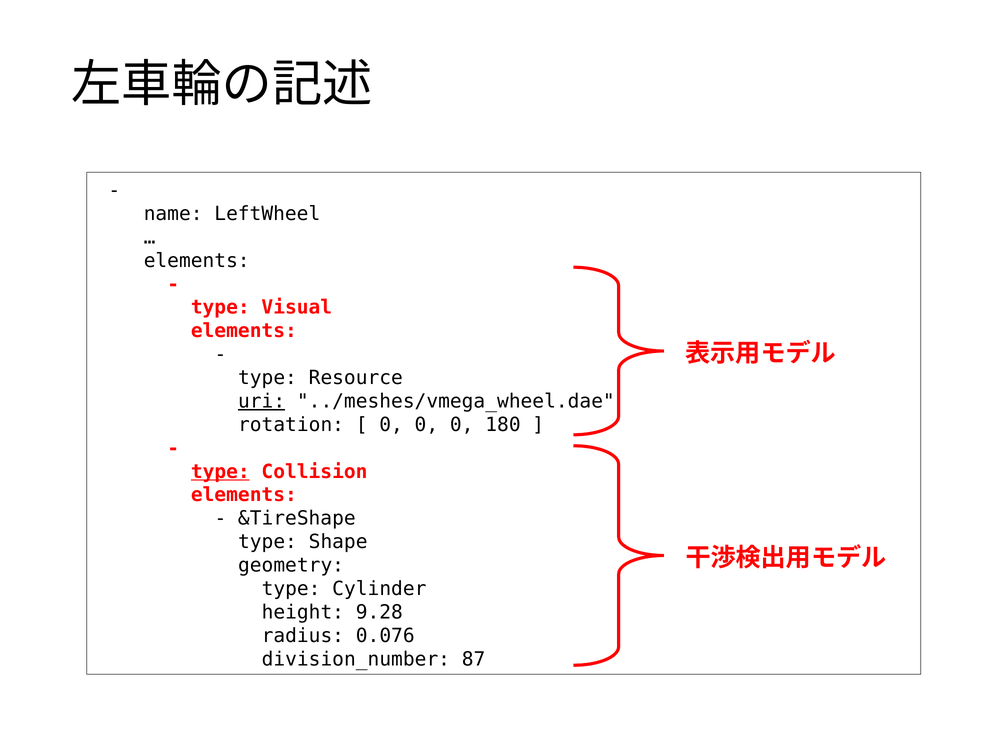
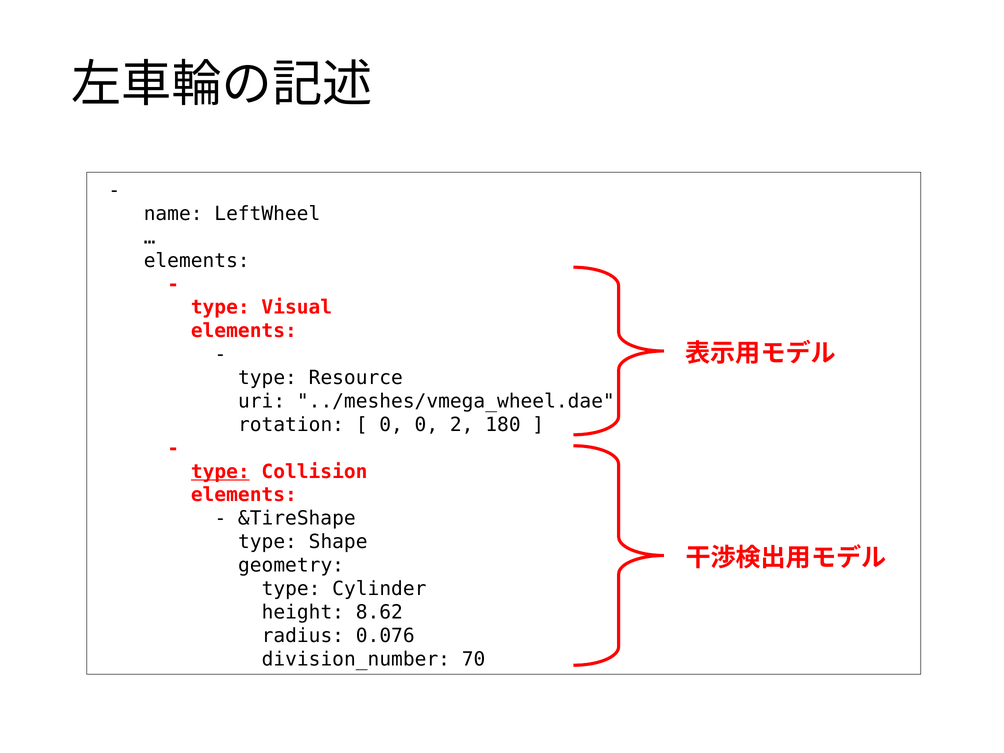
uri underline: present -> none
0 0 0: 0 -> 2
9.28: 9.28 -> 8.62
87: 87 -> 70
